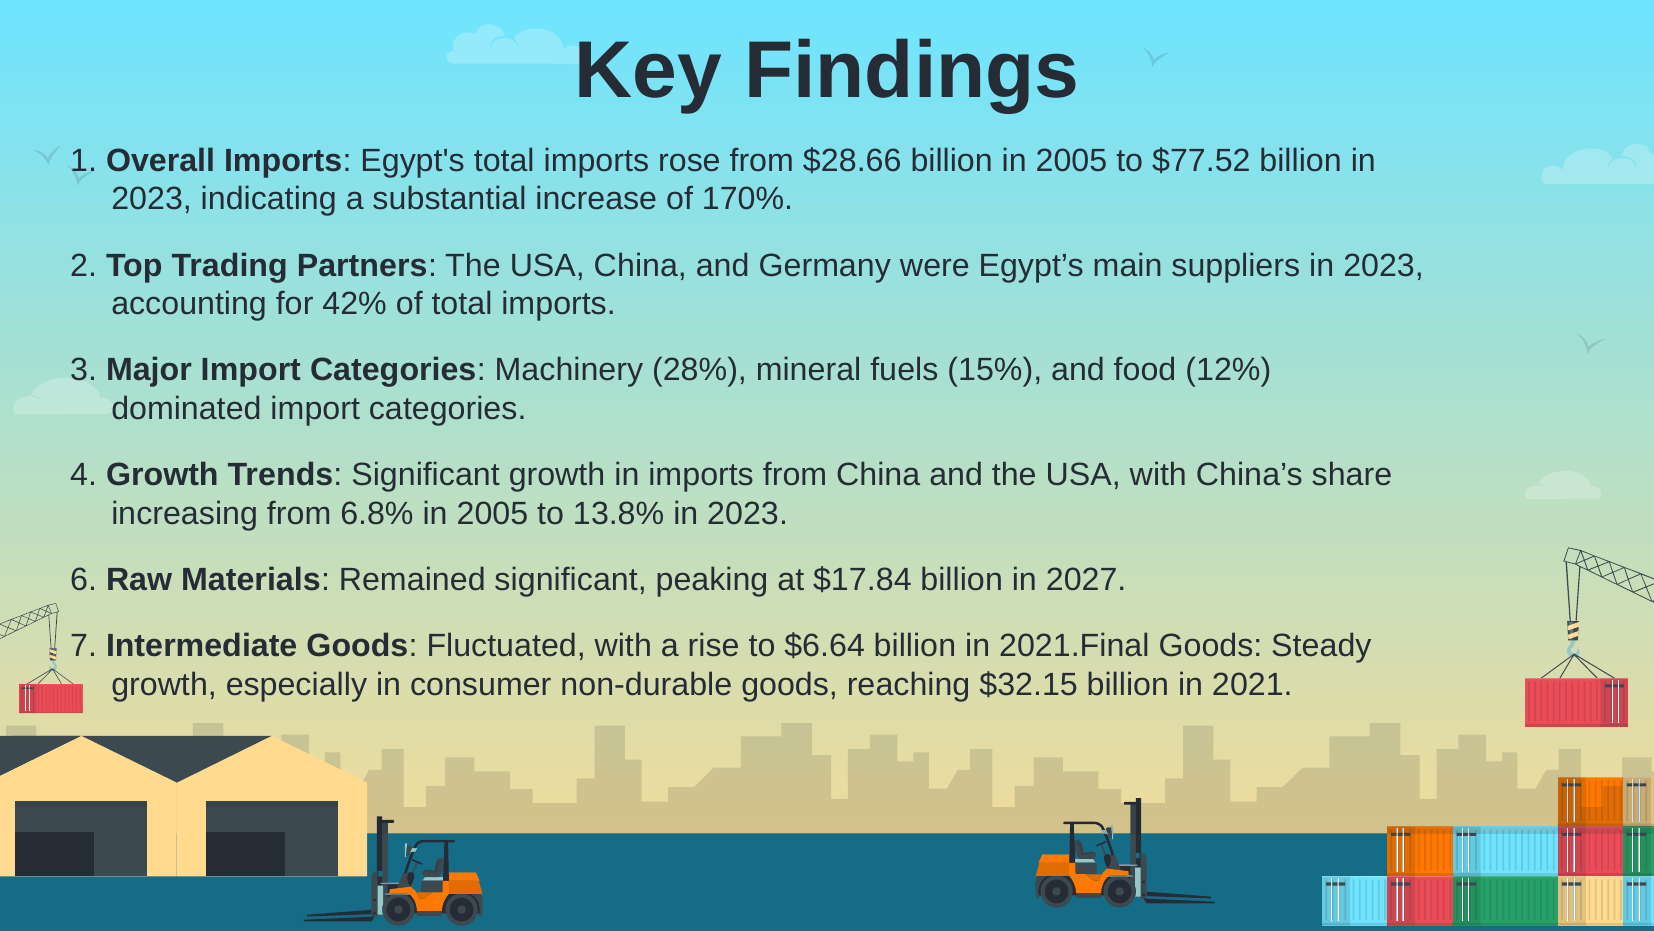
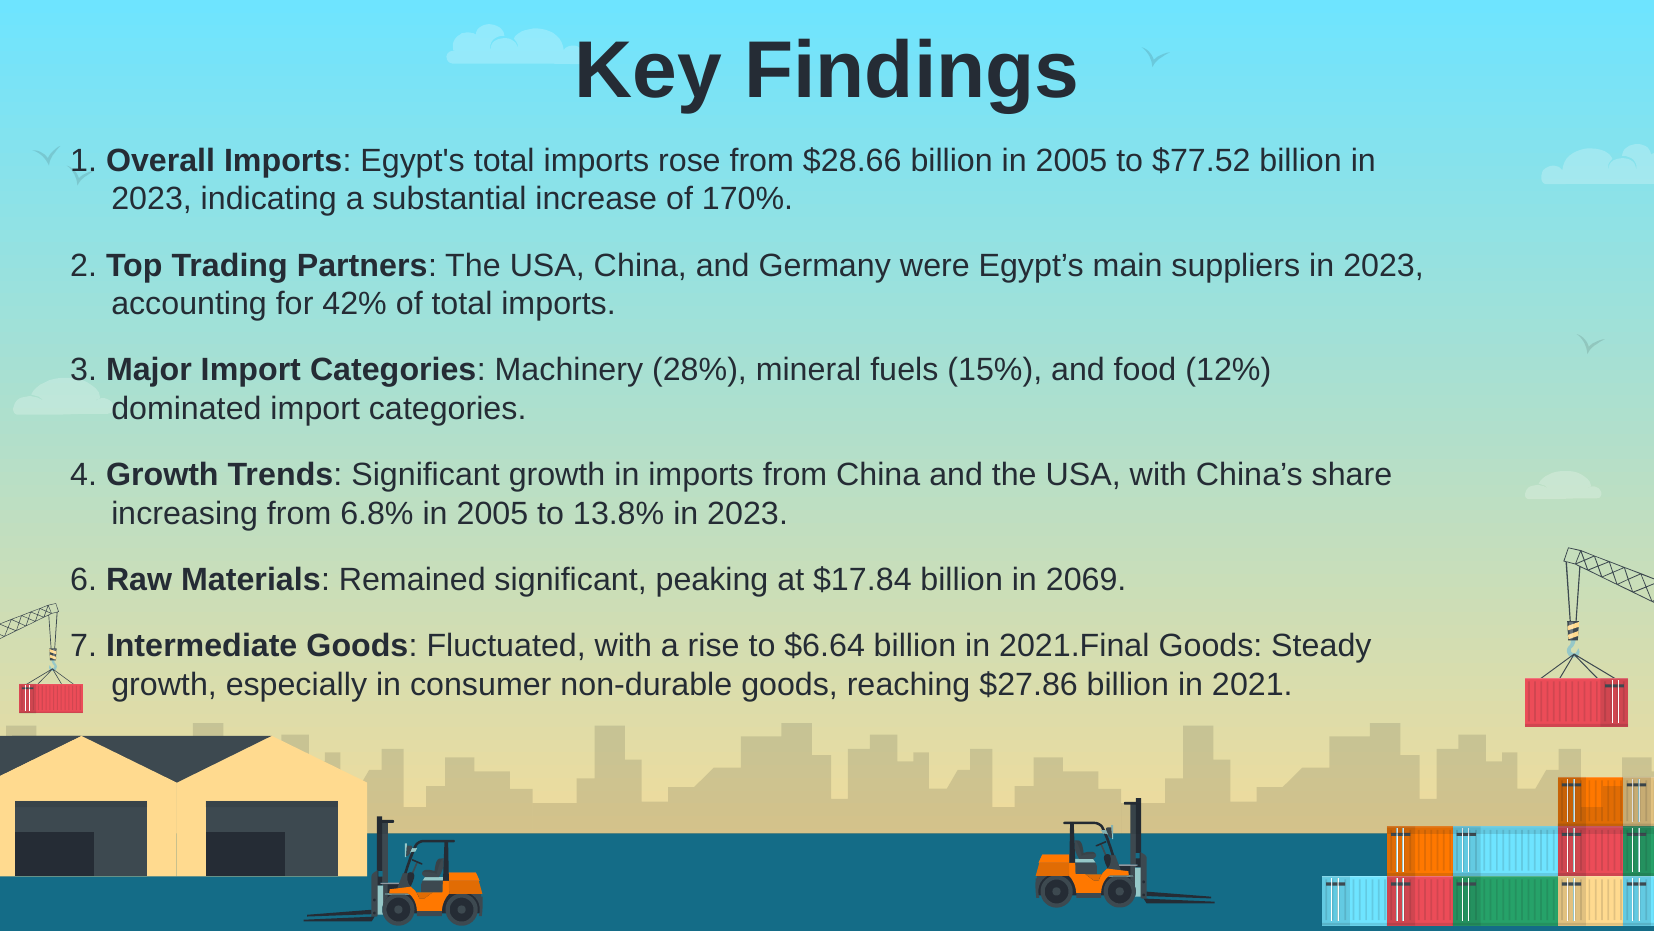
2027: 2027 -> 2069
$32.15: $32.15 -> $27.86
